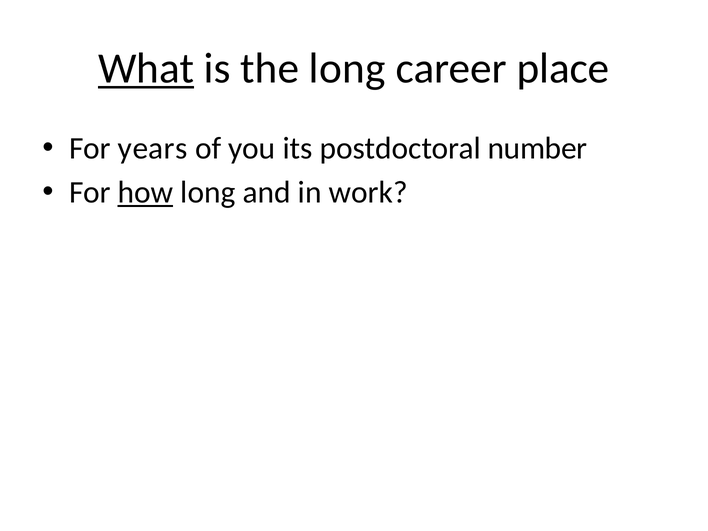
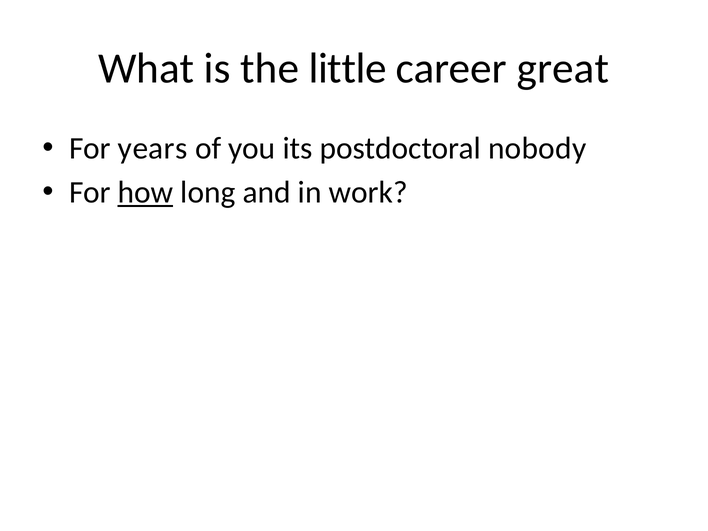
What underline: present -> none
the long: long -> little
place: place -> great
number: number -> nobody
